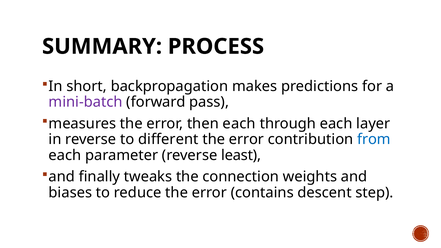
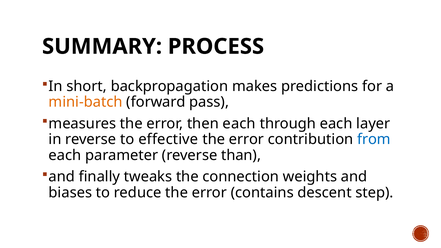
mini-batch colour: purple -> orange
different: different -> effective
least: least -> than
